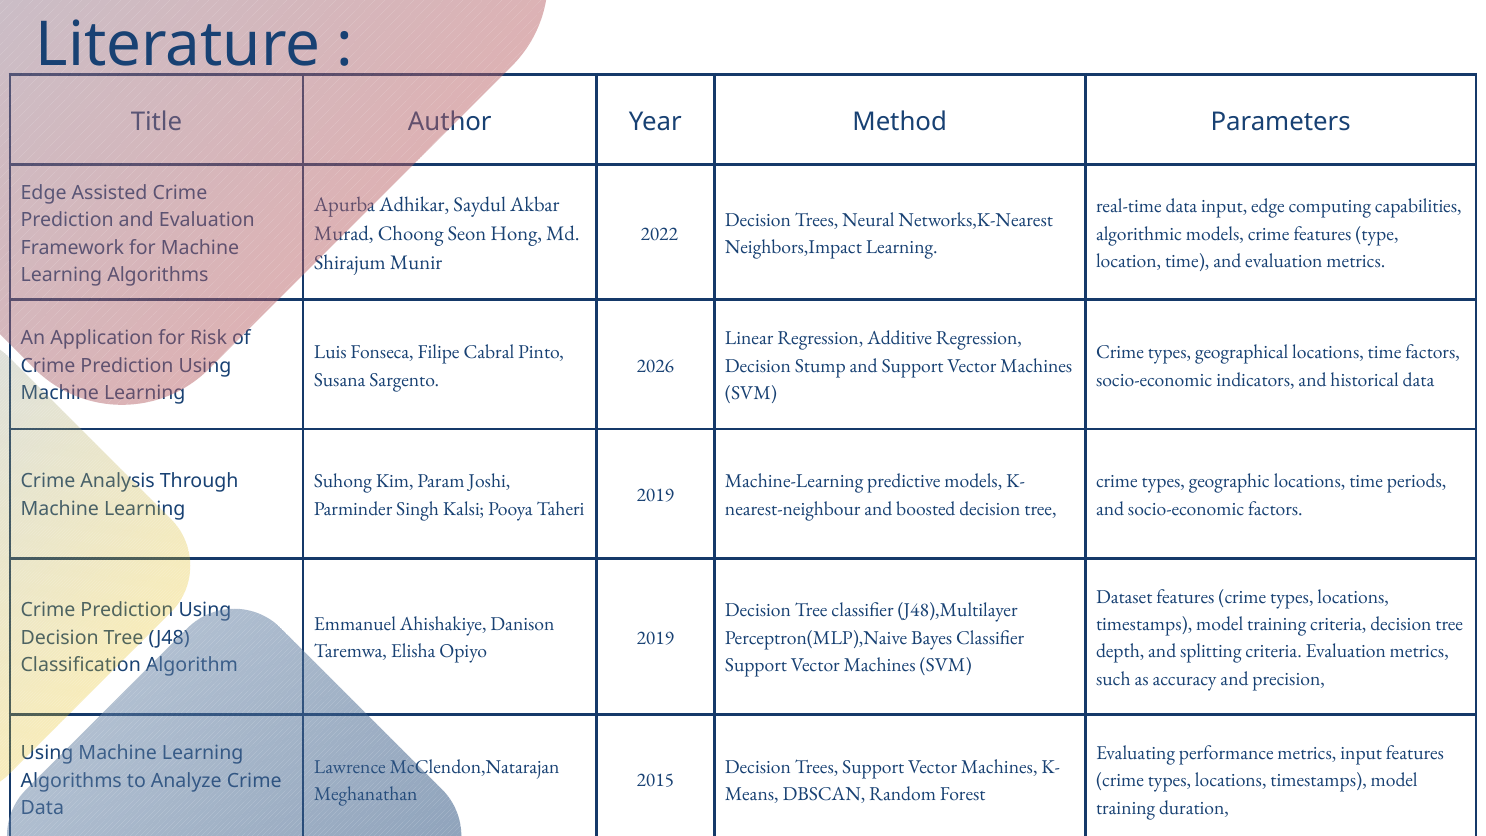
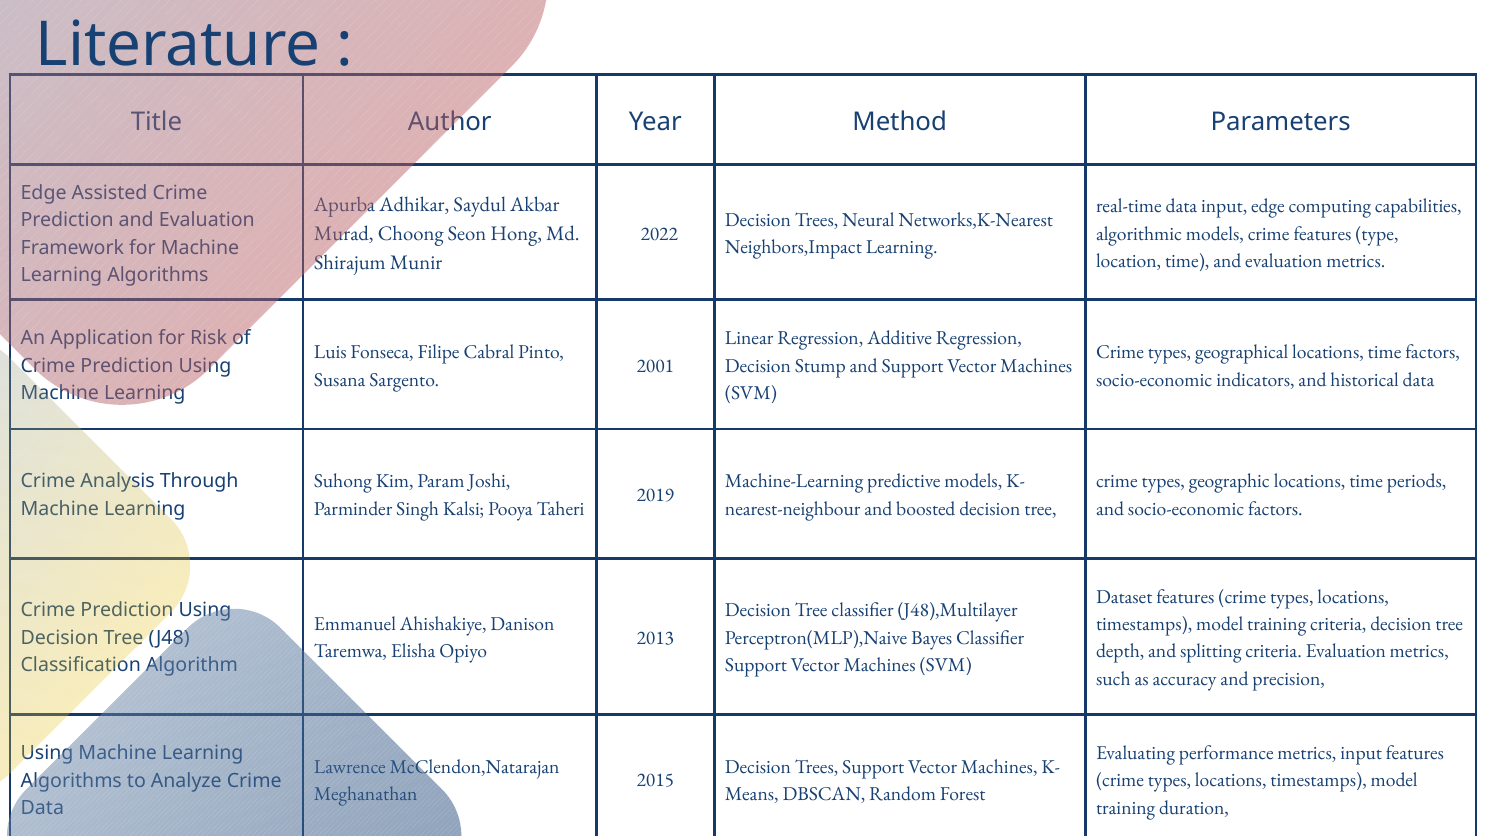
2026: 2026 -> 2001
2019 at (655, 638): 2019 -> 2013
